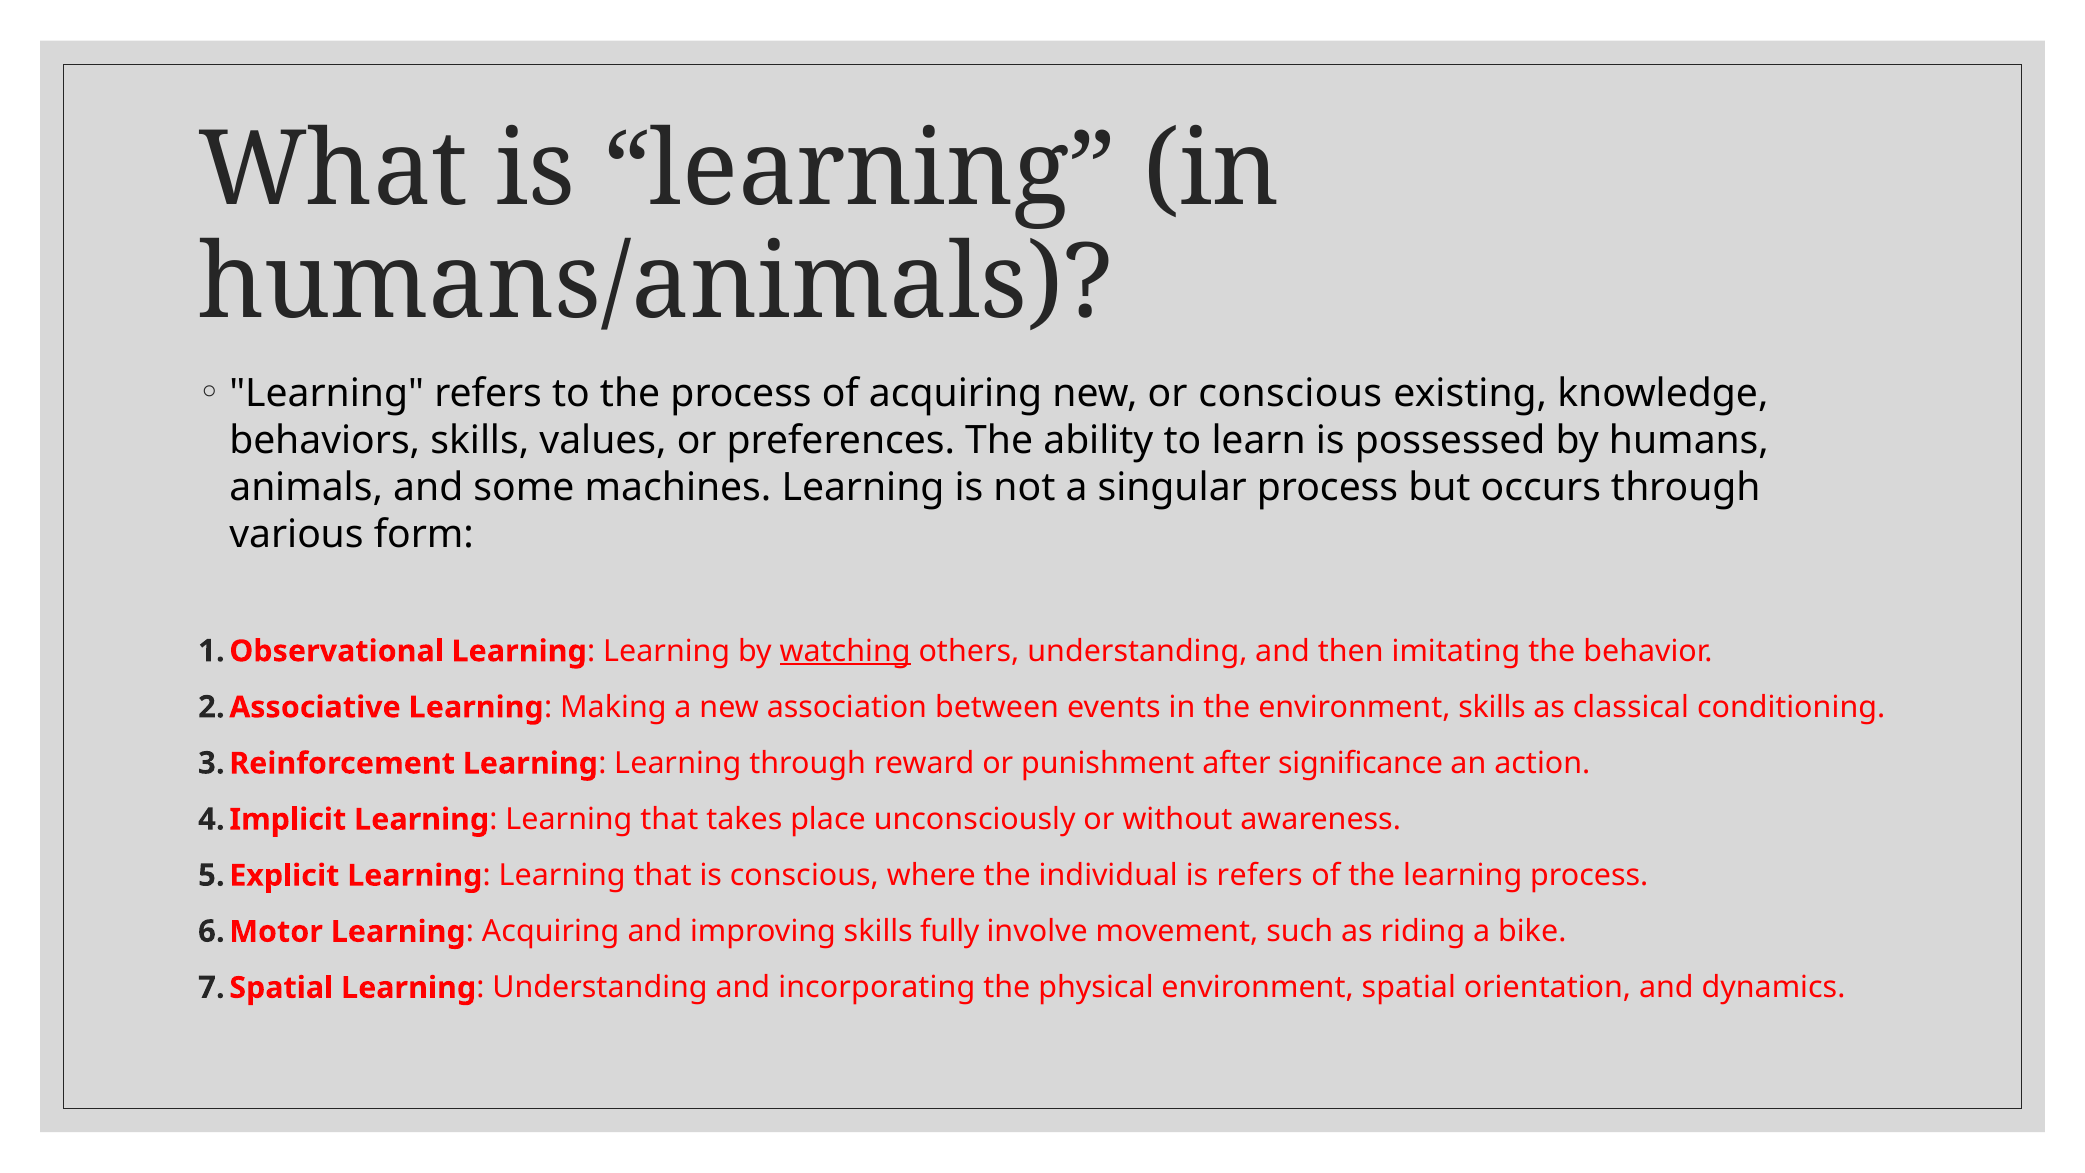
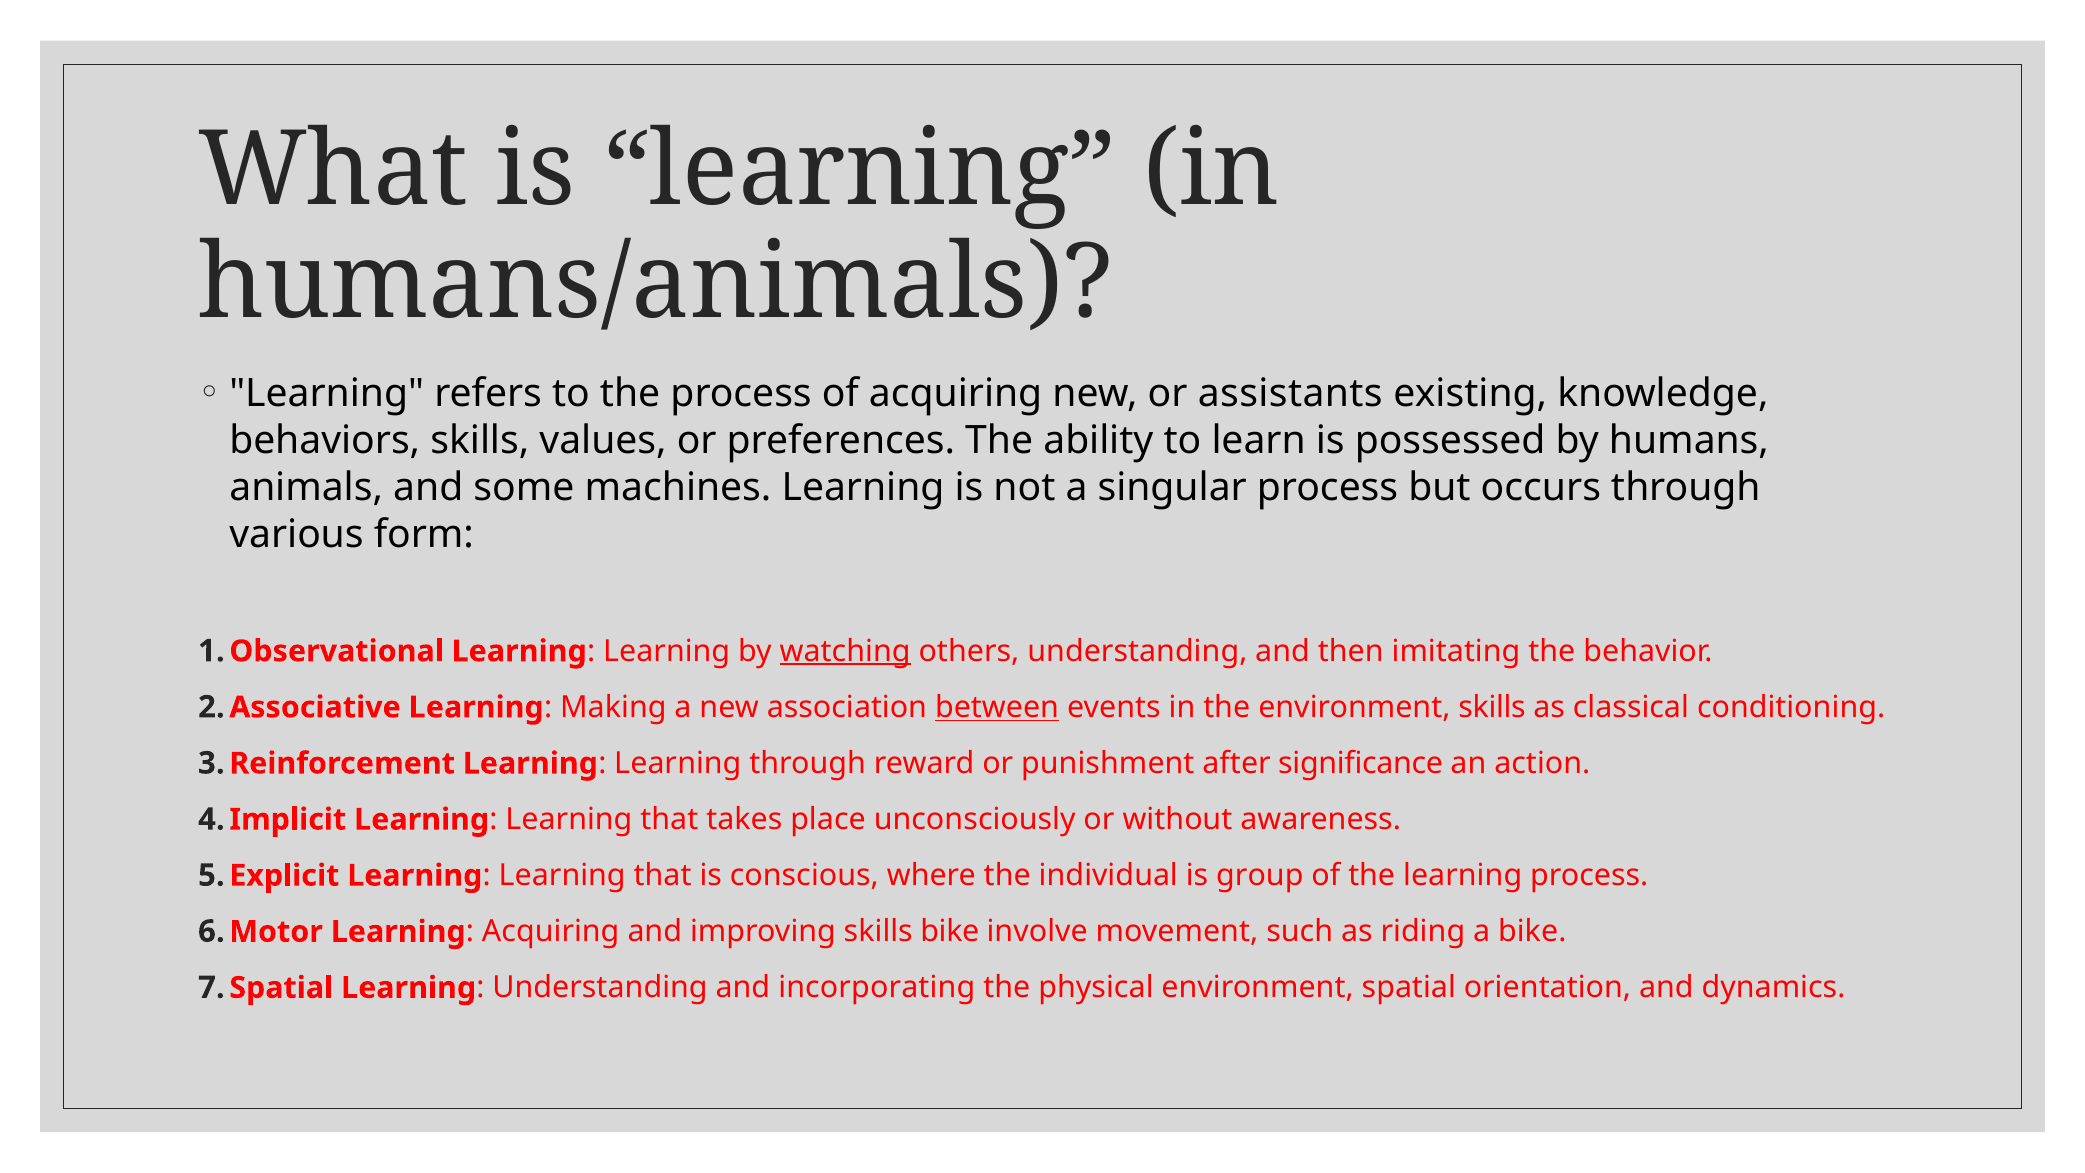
or conscious: conscious -> assistants
between underline: none -> present
is refers: refers -> group
skills fully: fully -> bike
